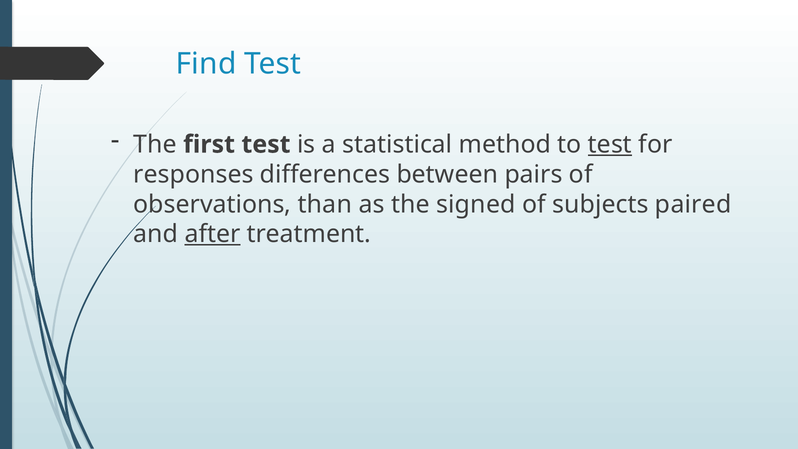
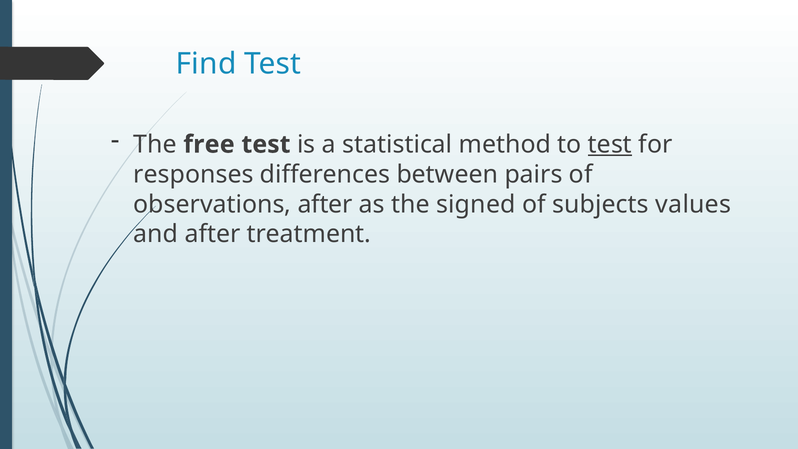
first: first -> free
observations than: than -> after
paired: paired -> values
after at (213, 234) underline: present -> none
